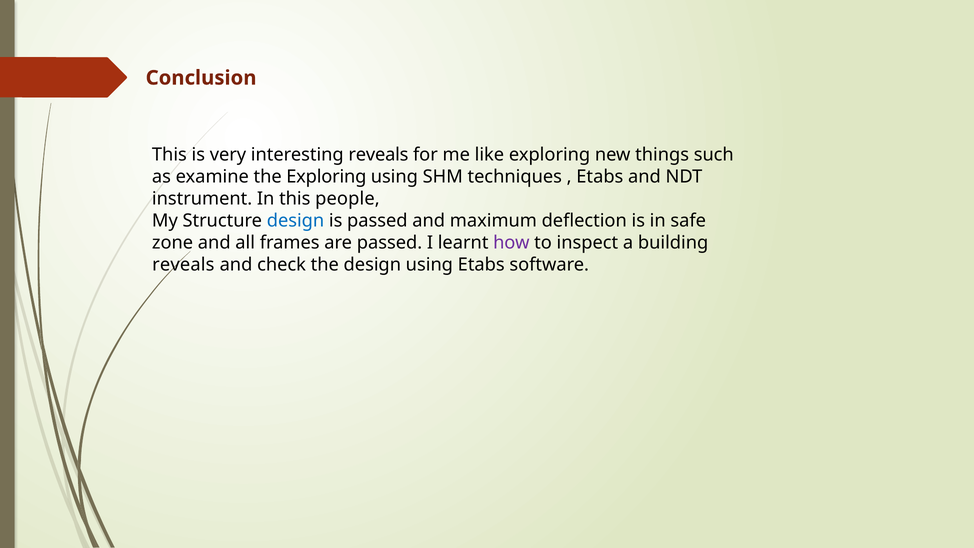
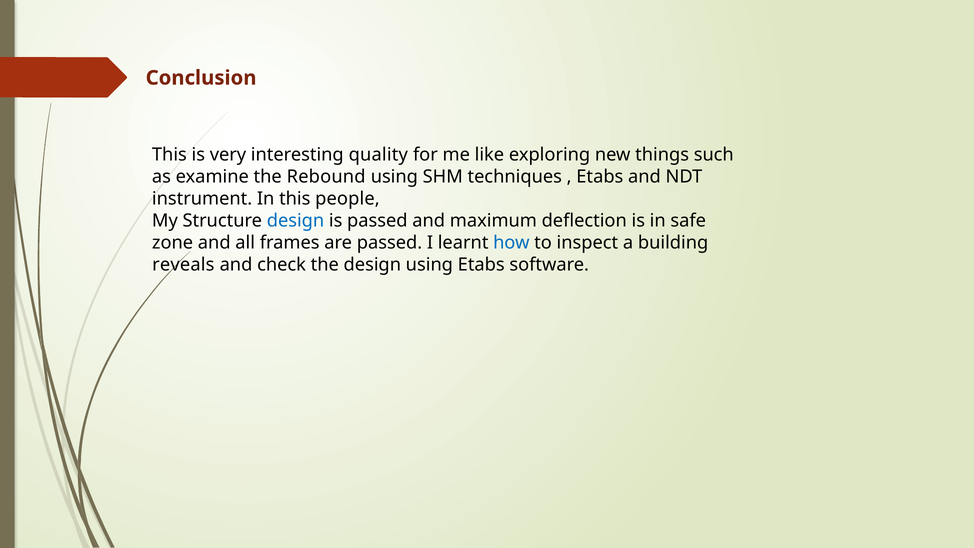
interesting reveals: reveals -> quality
the Exploring: Exploring -> Rebound
how colour: purple -> blue
